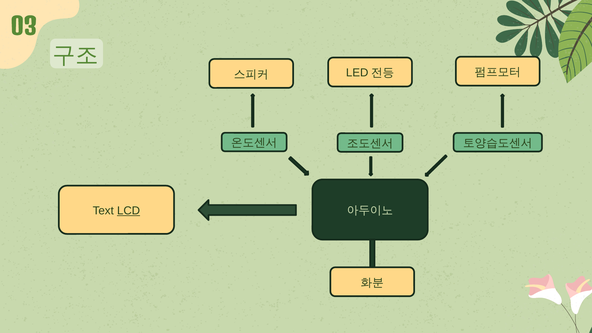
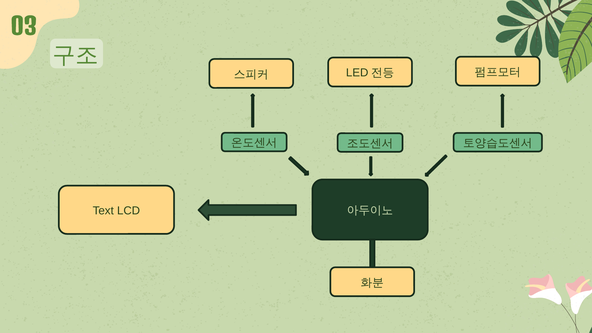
LCD underline: present -> none
